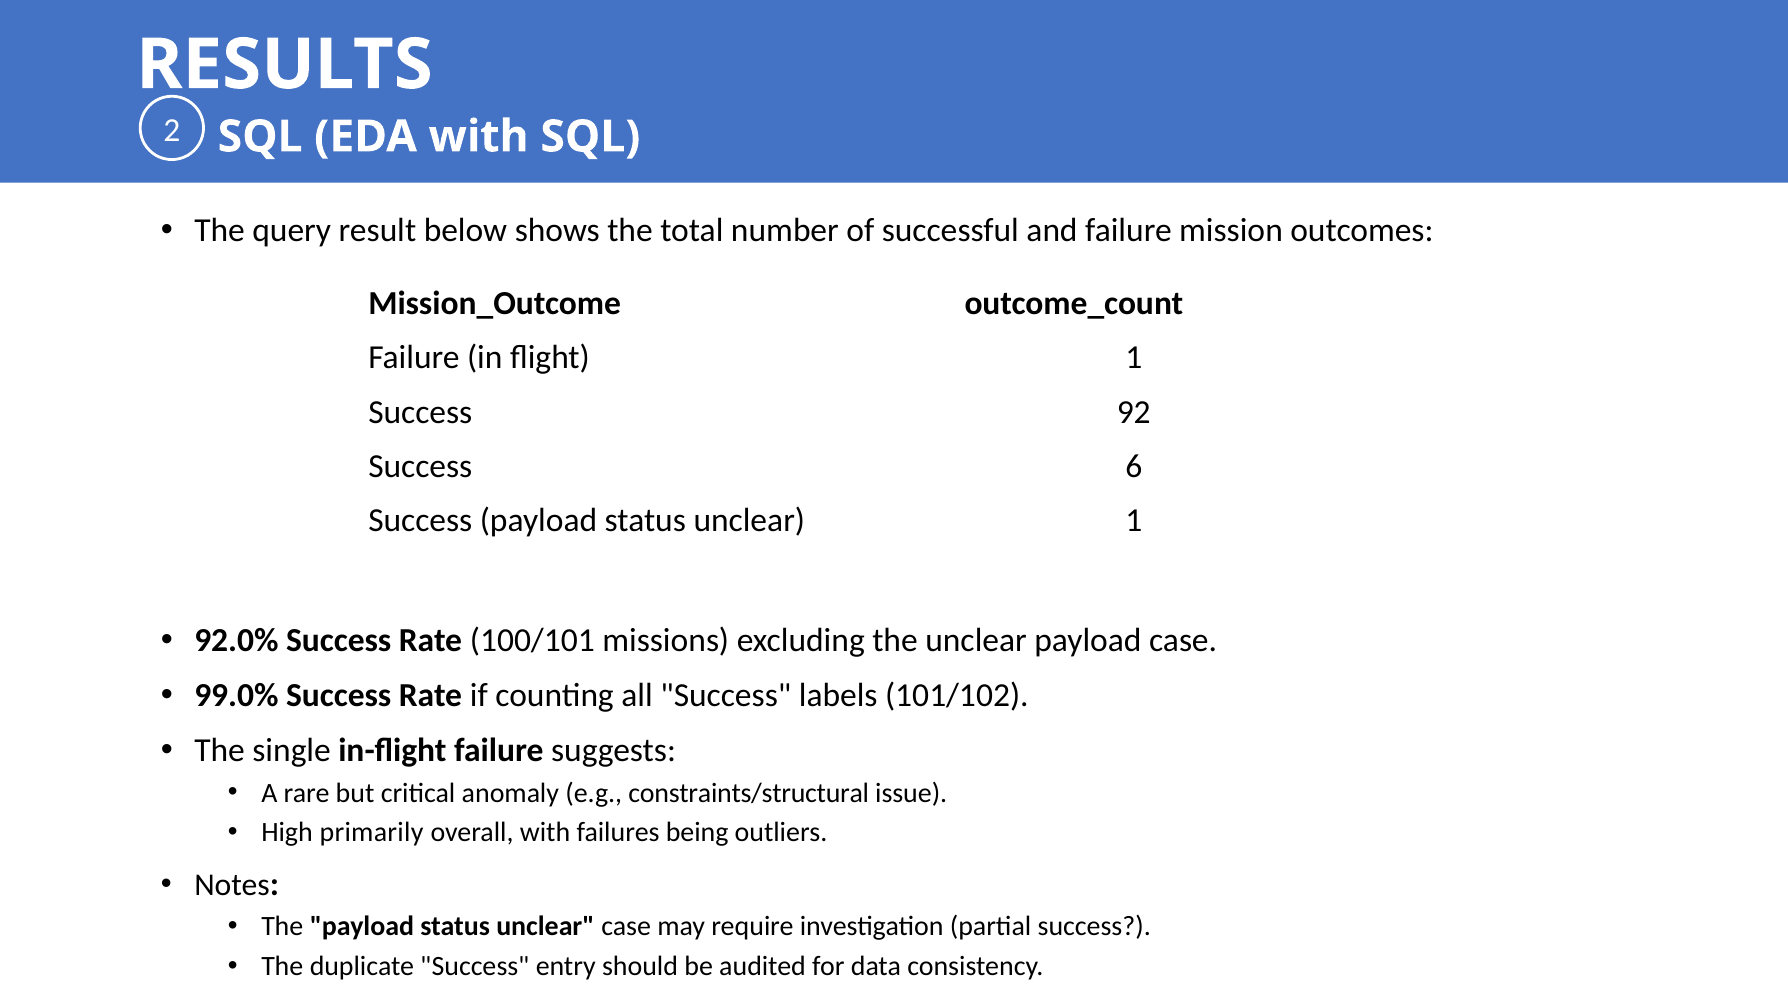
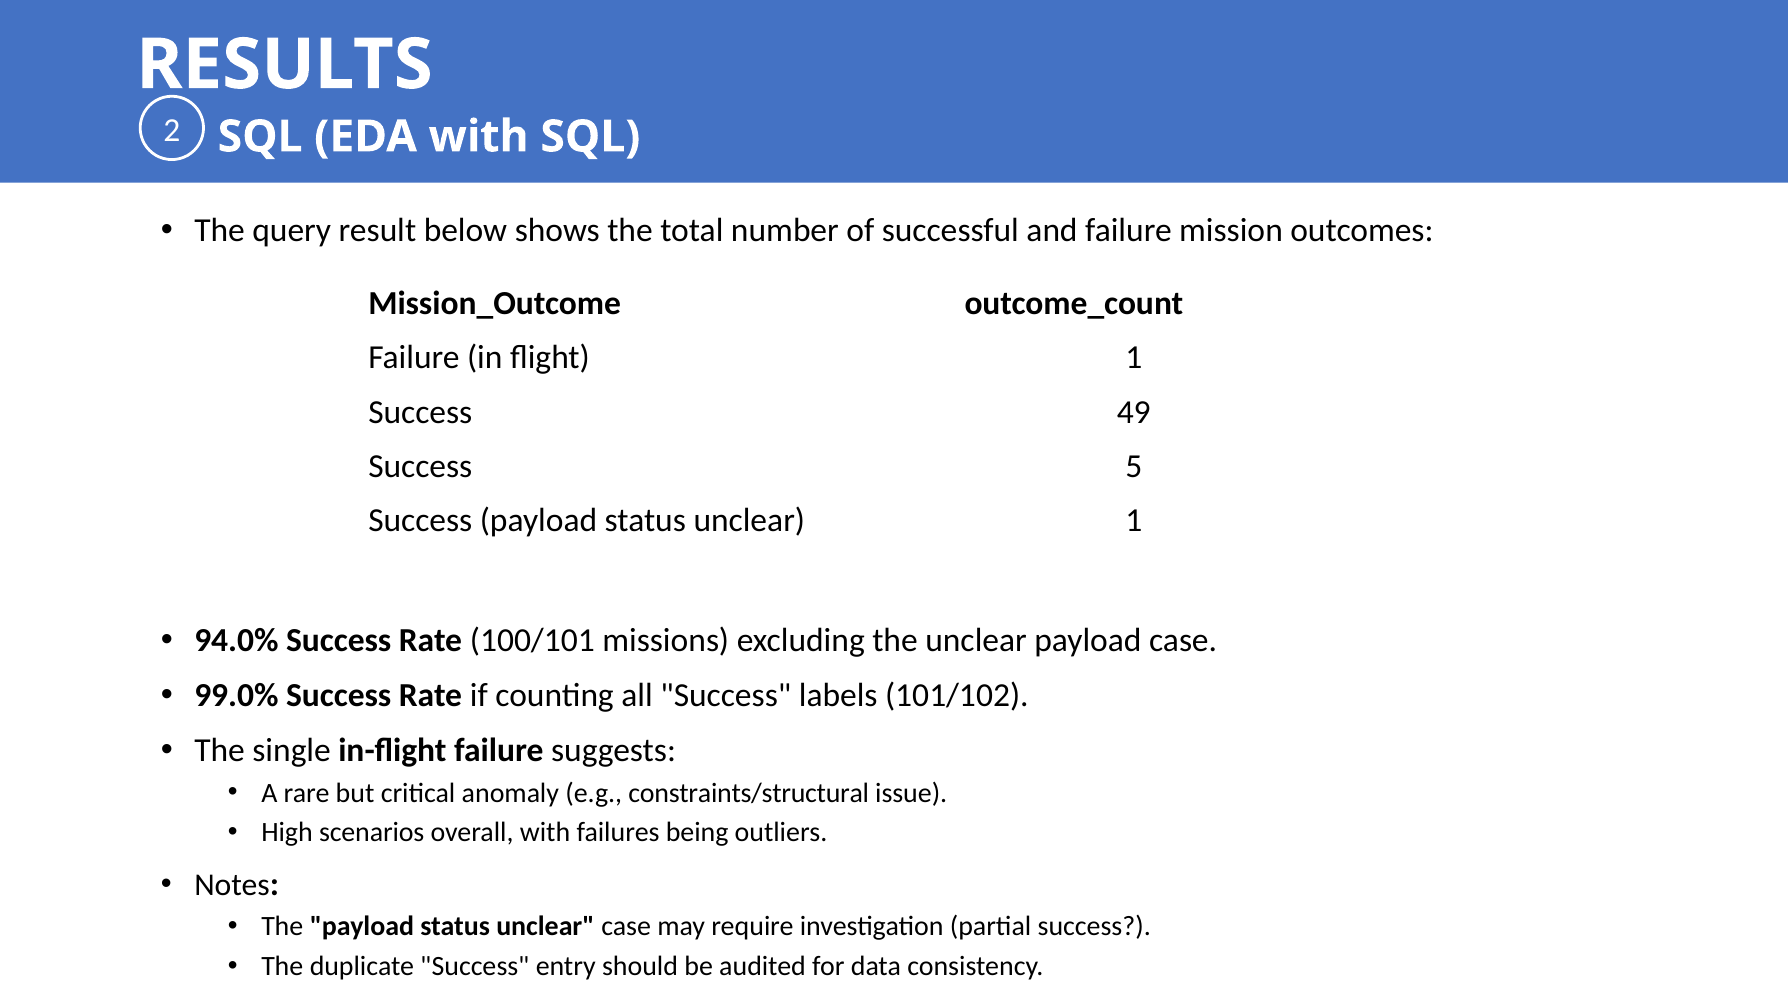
92: 92 -> 49
6: 6 -> 5
92.0%: 92.0% -> 94.0%
primarily: primarily -> scenarios
